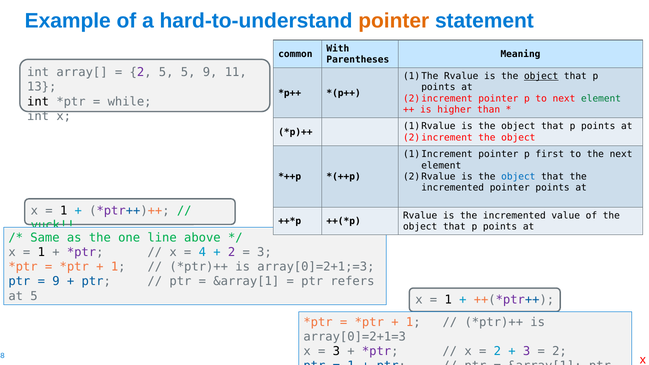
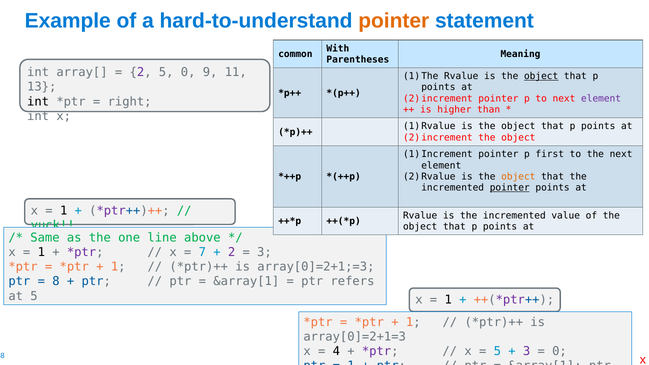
5 5: 5 -> 0
element at (601, 98) colour: green -> purple
while: while -> right
object at (518, 177) colour: blue -> orange
pointer at (510, 188) underline: none -> present
4: 4 -> 7
9 at (56, 282): 9 -> 8
3 at (336, 351): 3 -> 4
2 at (497, 351): 2 -> 5
2 at (559, 351): 2 -> 0
